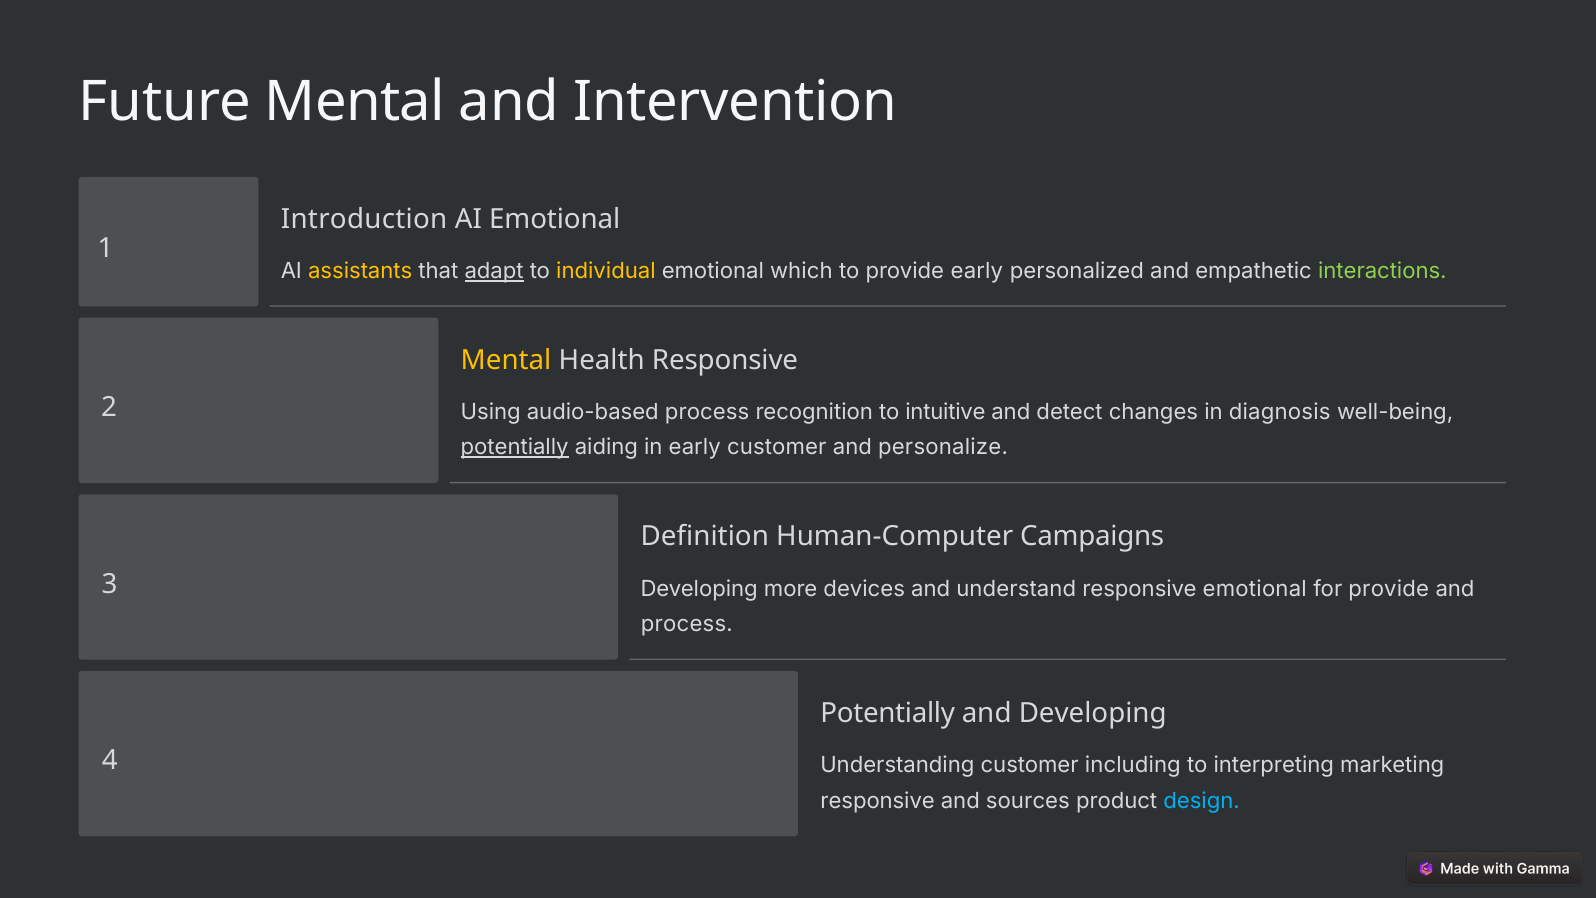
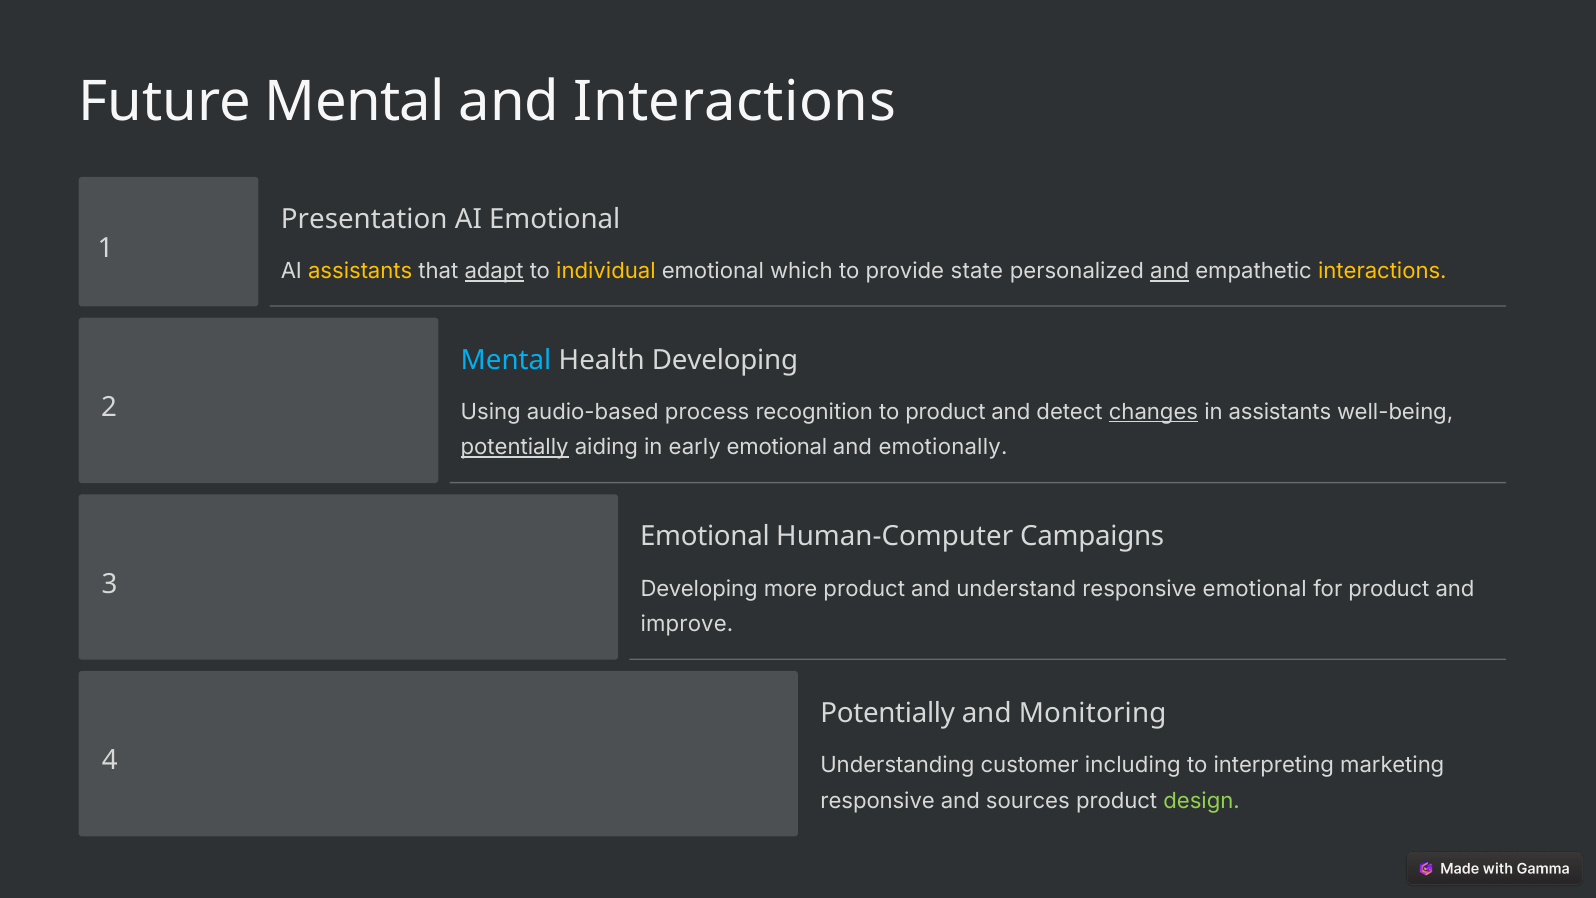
and Intervention: Intervention -> Interactions
Introduction: Introduction -> Presentation
provide early: early -> state
and at (1170, 272) underline: none -> present
interactions at (1382, 272) colour: light green -> yellow
Mental at (506, 360) colour: yellow -> light blue
Health Responsive: Responsive -> Developing
to intuitive: intuitive -> product
changes underline: none -> present
in diagnosis: diagnosis -> assistants
early customer: customer -> emotional
personalize: personalize -> emotionally
Definition at (705, 537): Definition -> Emotional
more devices: devices -> product
for provide: provide -> product
process at (687, 624): process -> improve
and Developing: Developing -> Monitoring
design colour: light blue -> light green
